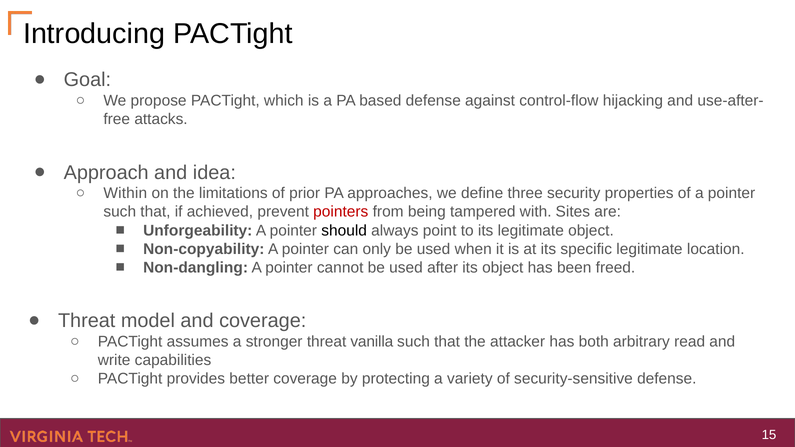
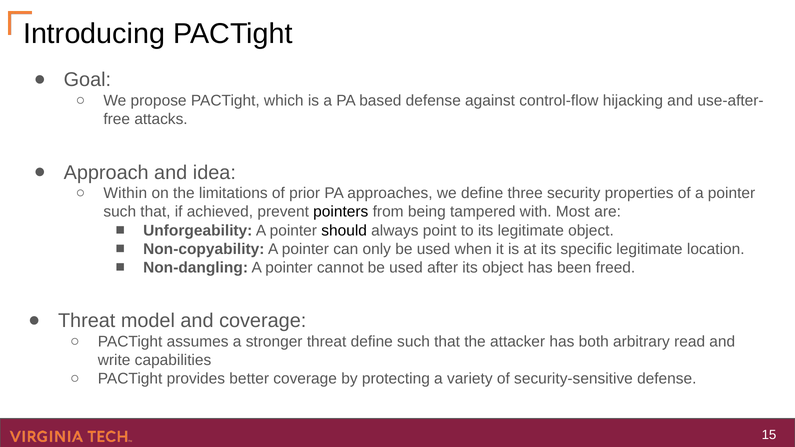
pointers colour: red -> black
Sites: Sites -> Most
threat vanilla: vanilla -> define
